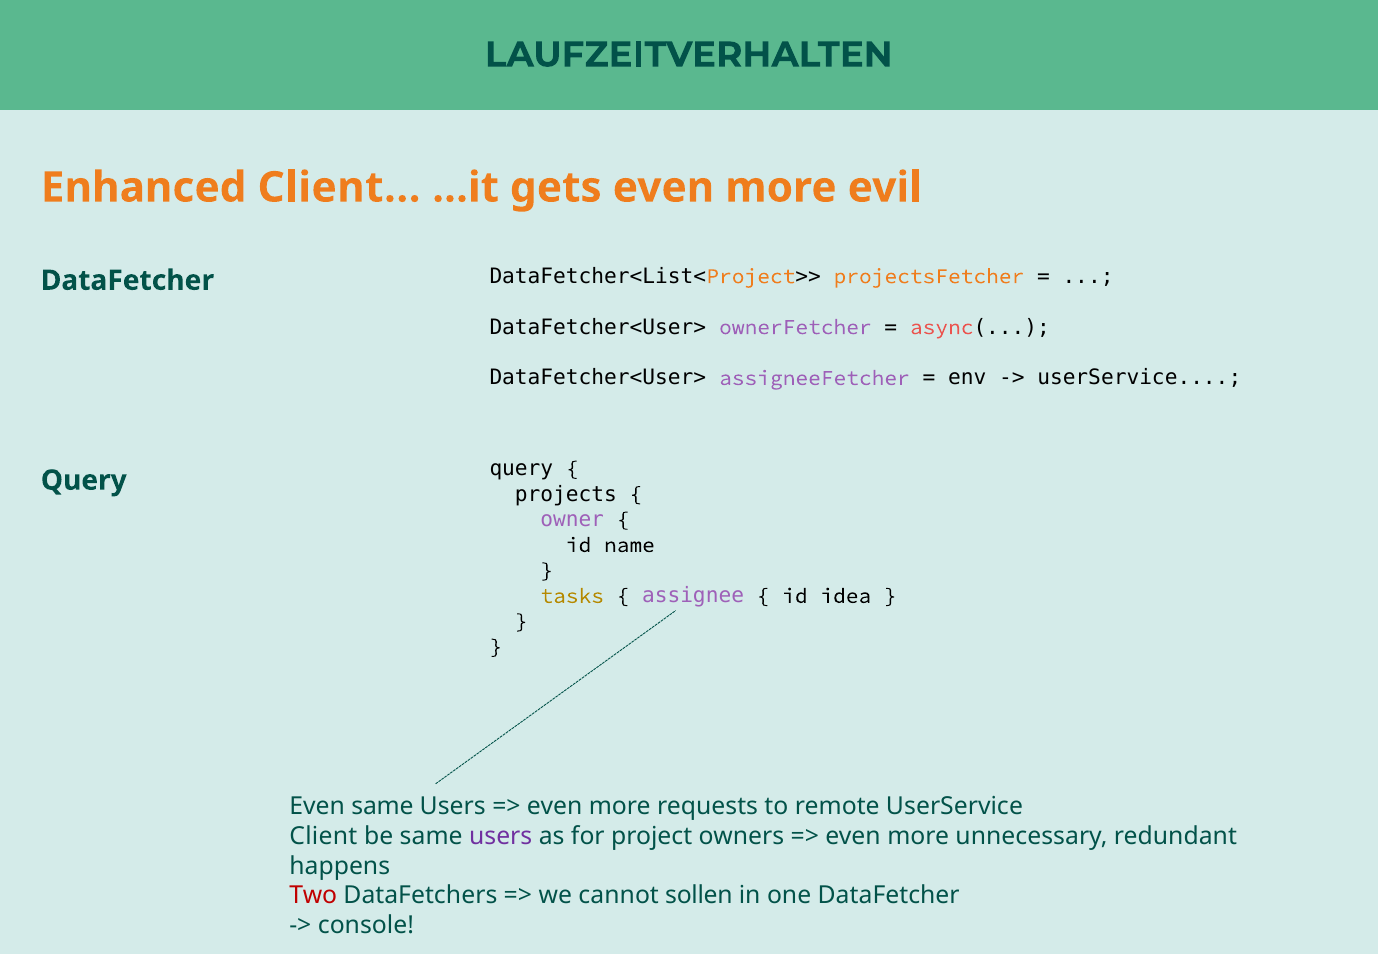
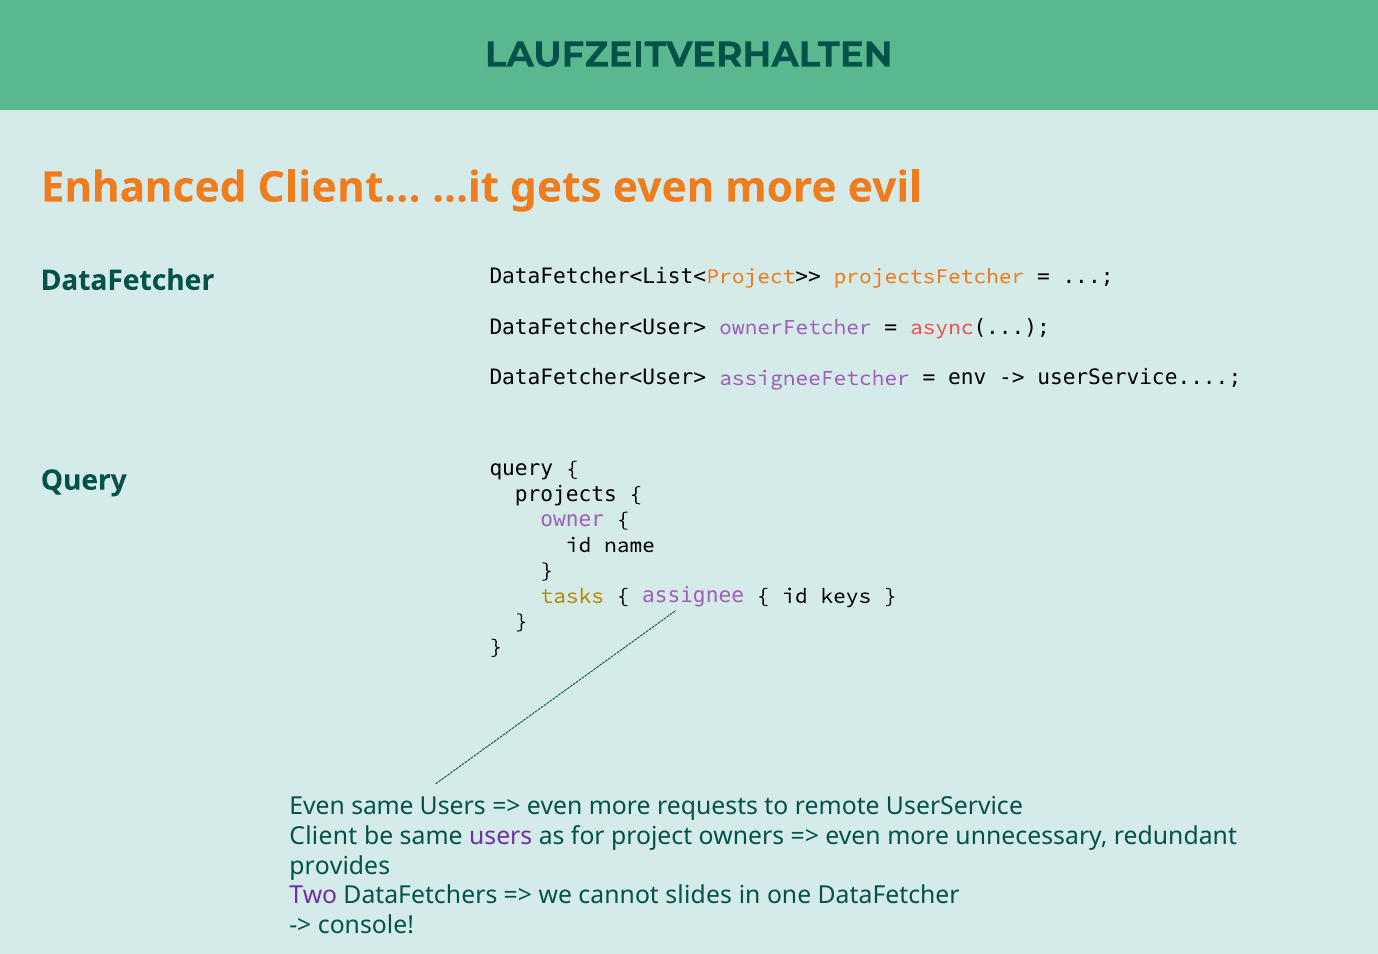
idea: idea -> keys
happens: happens -> provides
Two colour: red -> purple
sollen: sollen -> slides
